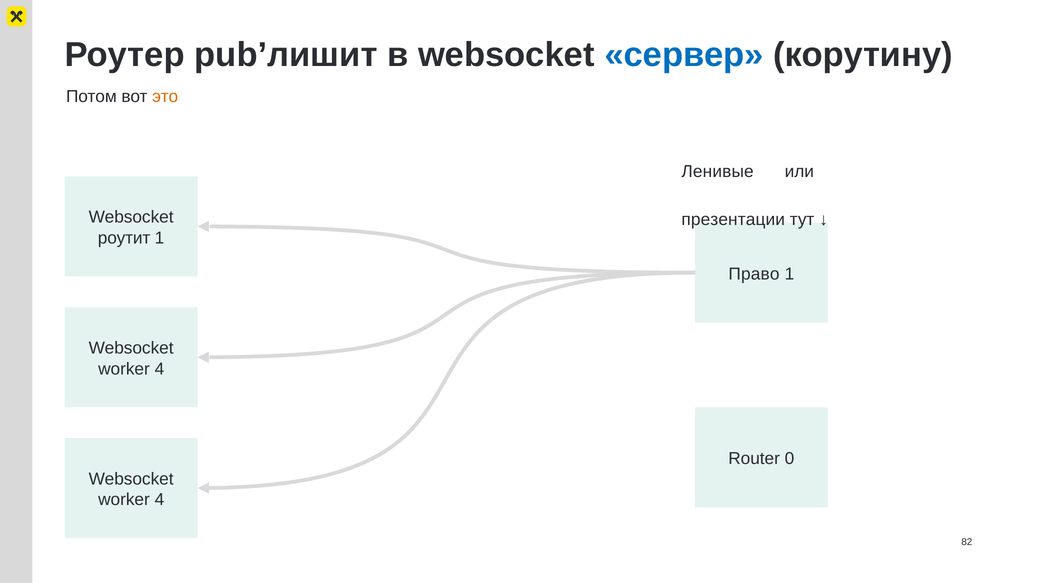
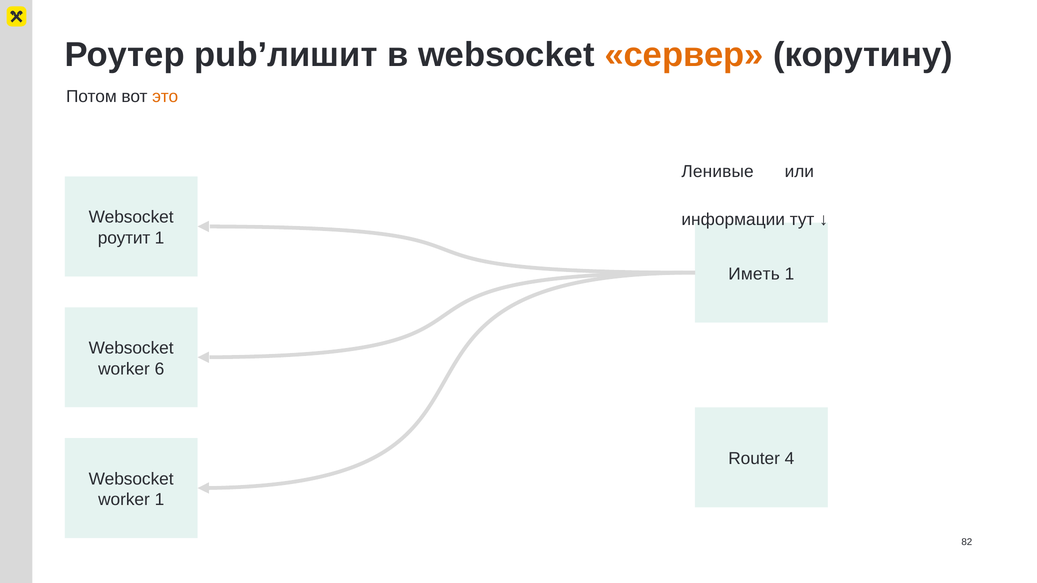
сервер colour: blue -> orange
презентации: презентации -> информации
Право: Право -> Иметь
4 at (159, 369): 4 -> 6
0: 0 -> 4
4 at (159, 500): 4 -> 1
